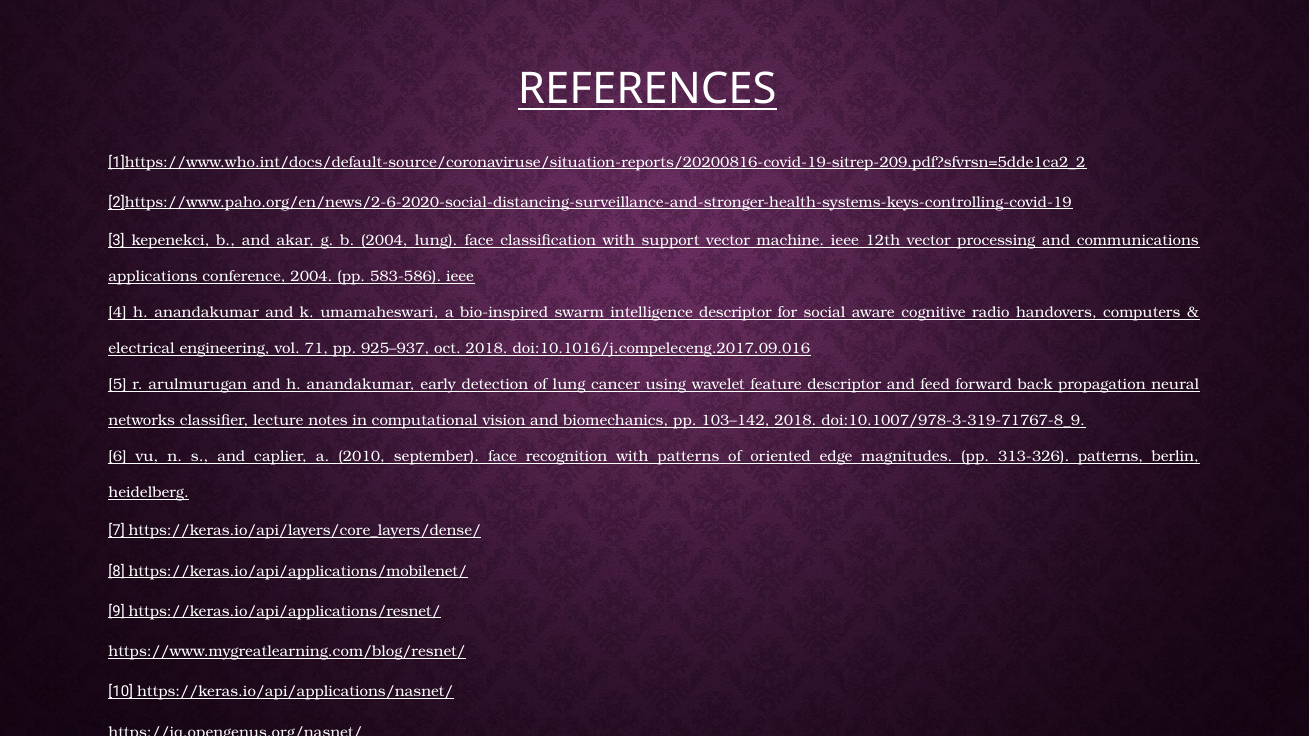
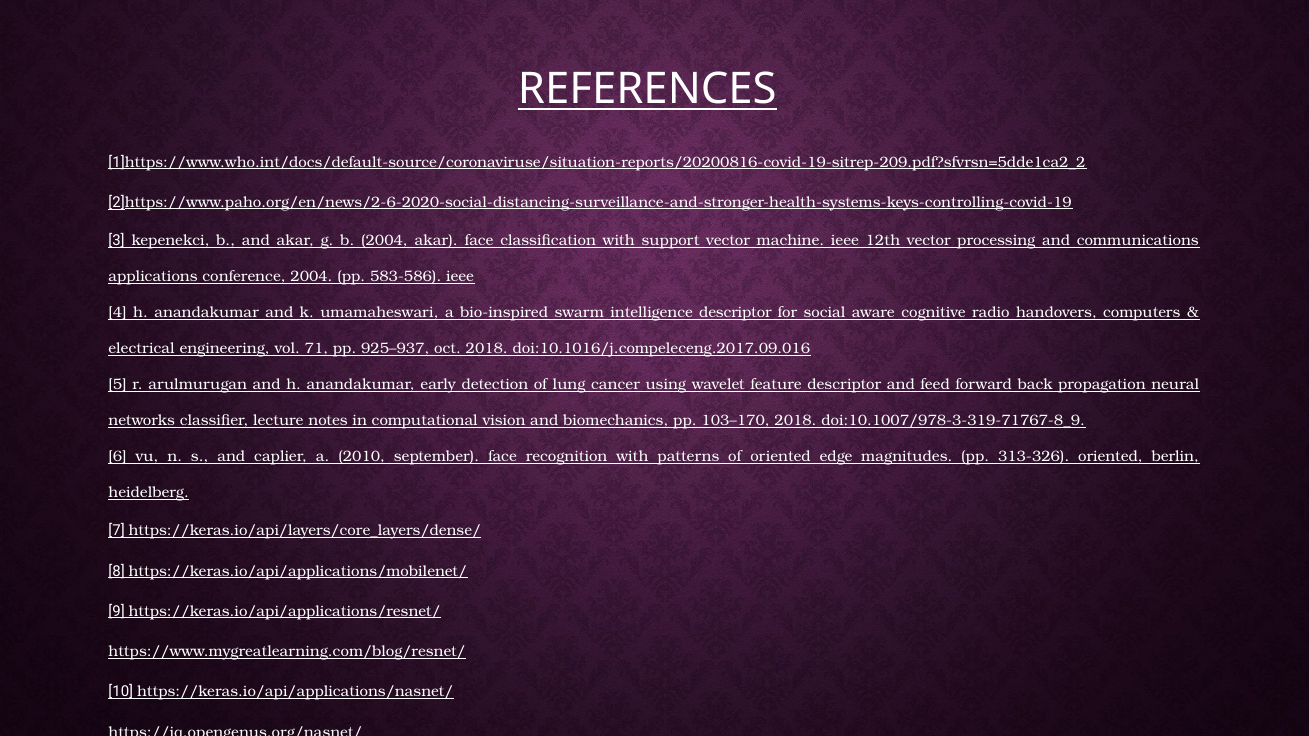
2004 lung: lung -> akar
103–142: 103–142 -> 103–170
313-326 patterns: patterns -> oriented
